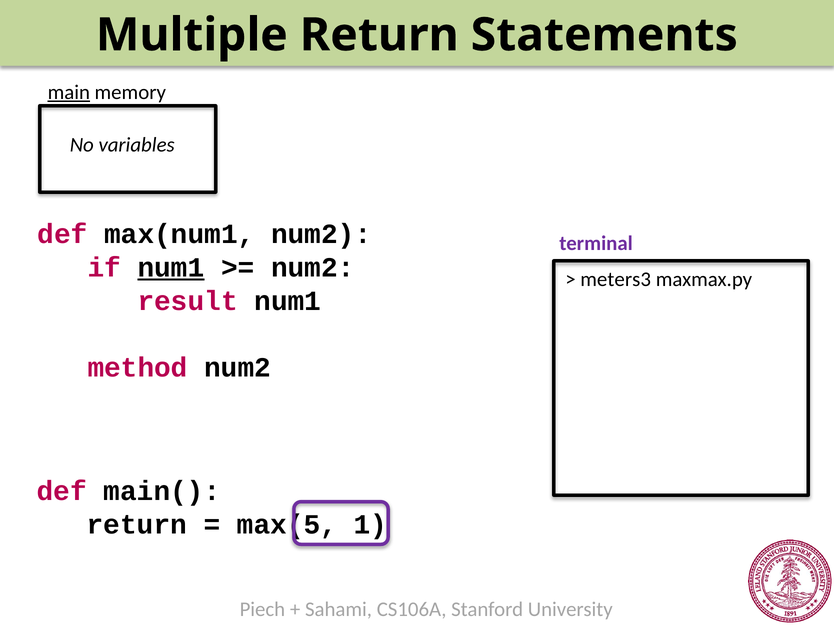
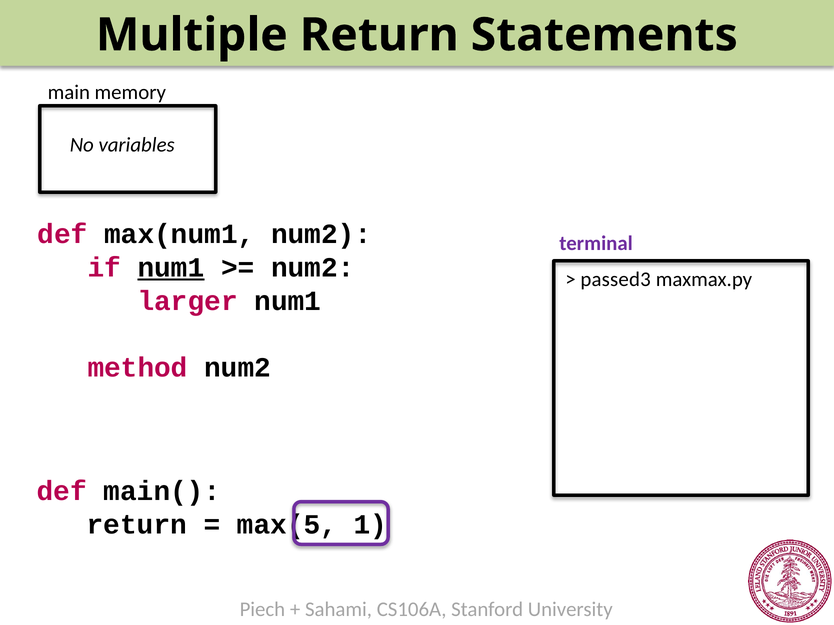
main underline: present -> none
meters3: meters3 -> passed3
result: result -> larger
